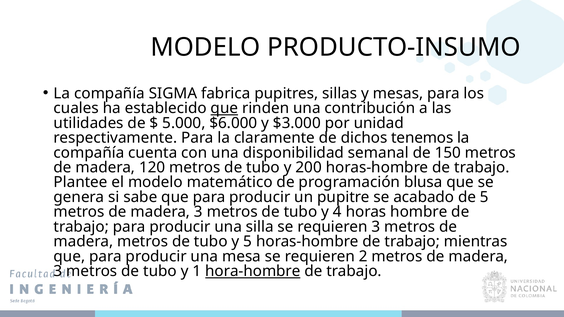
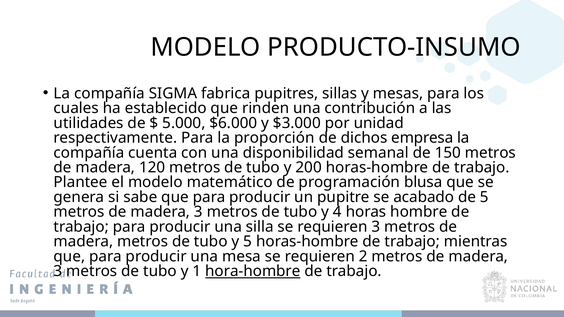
que at (224, 108) underline: present -> none
claramente: claramente -> proporción
tenemos: tenemos -> empresa
